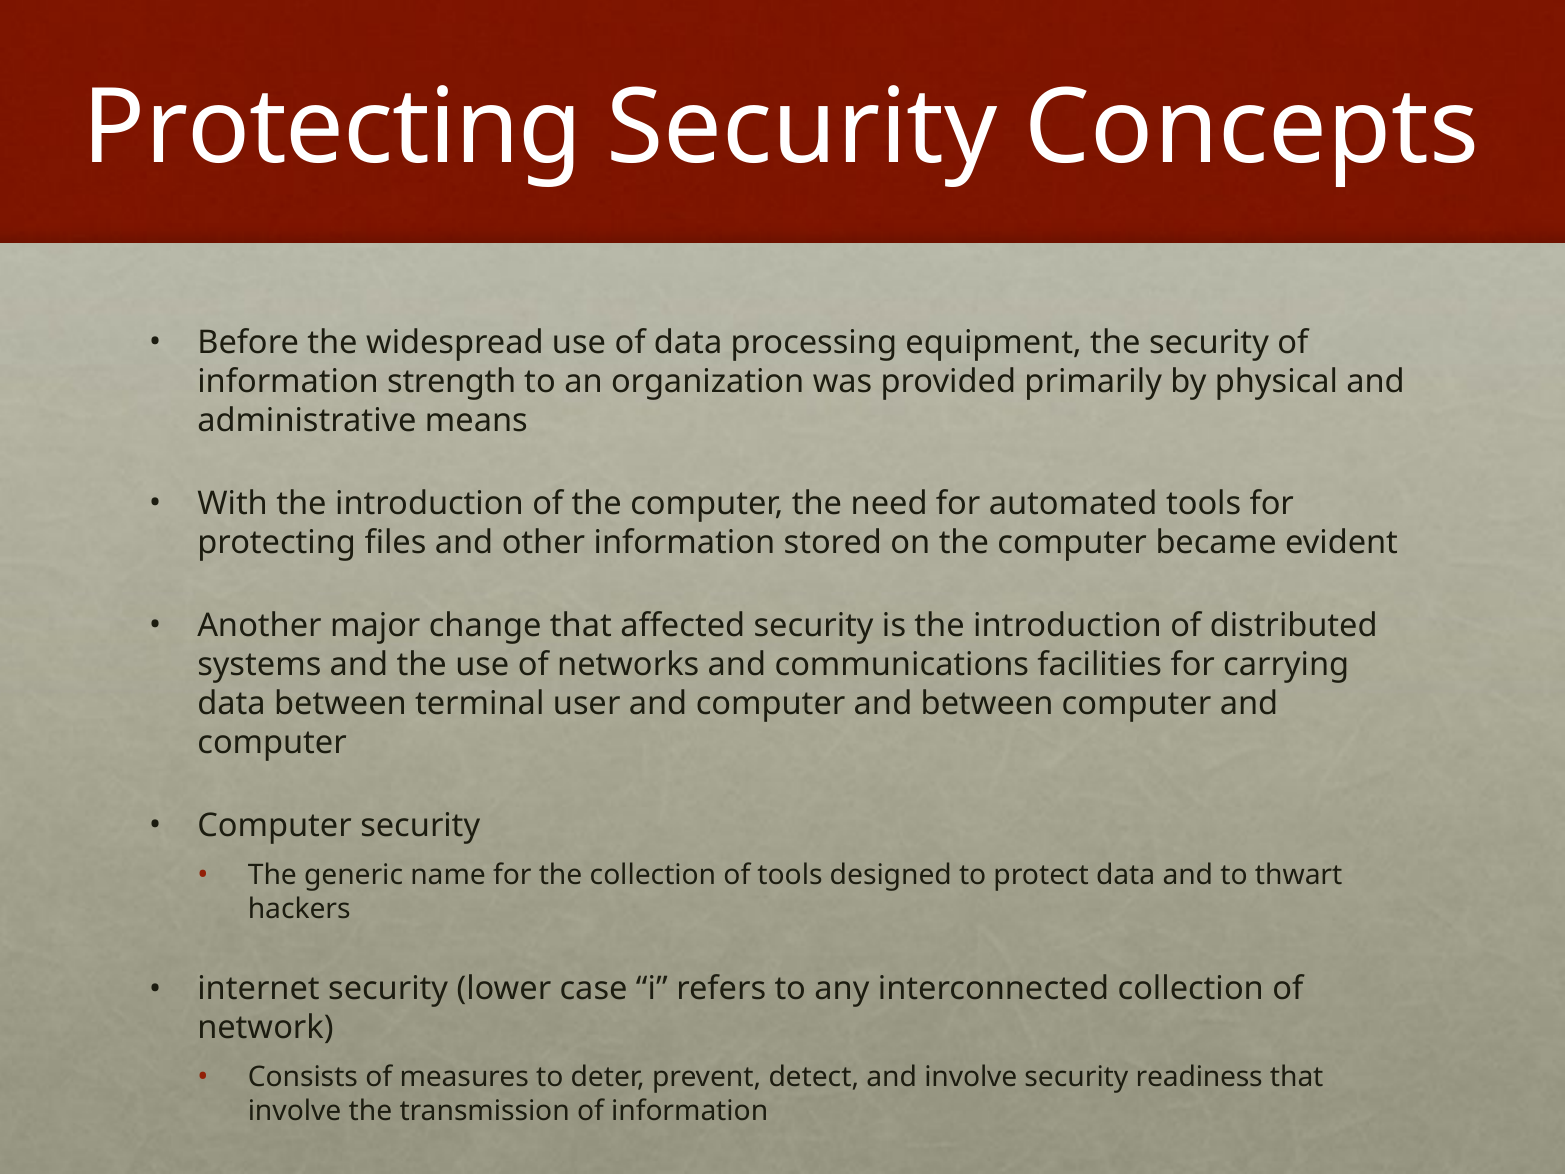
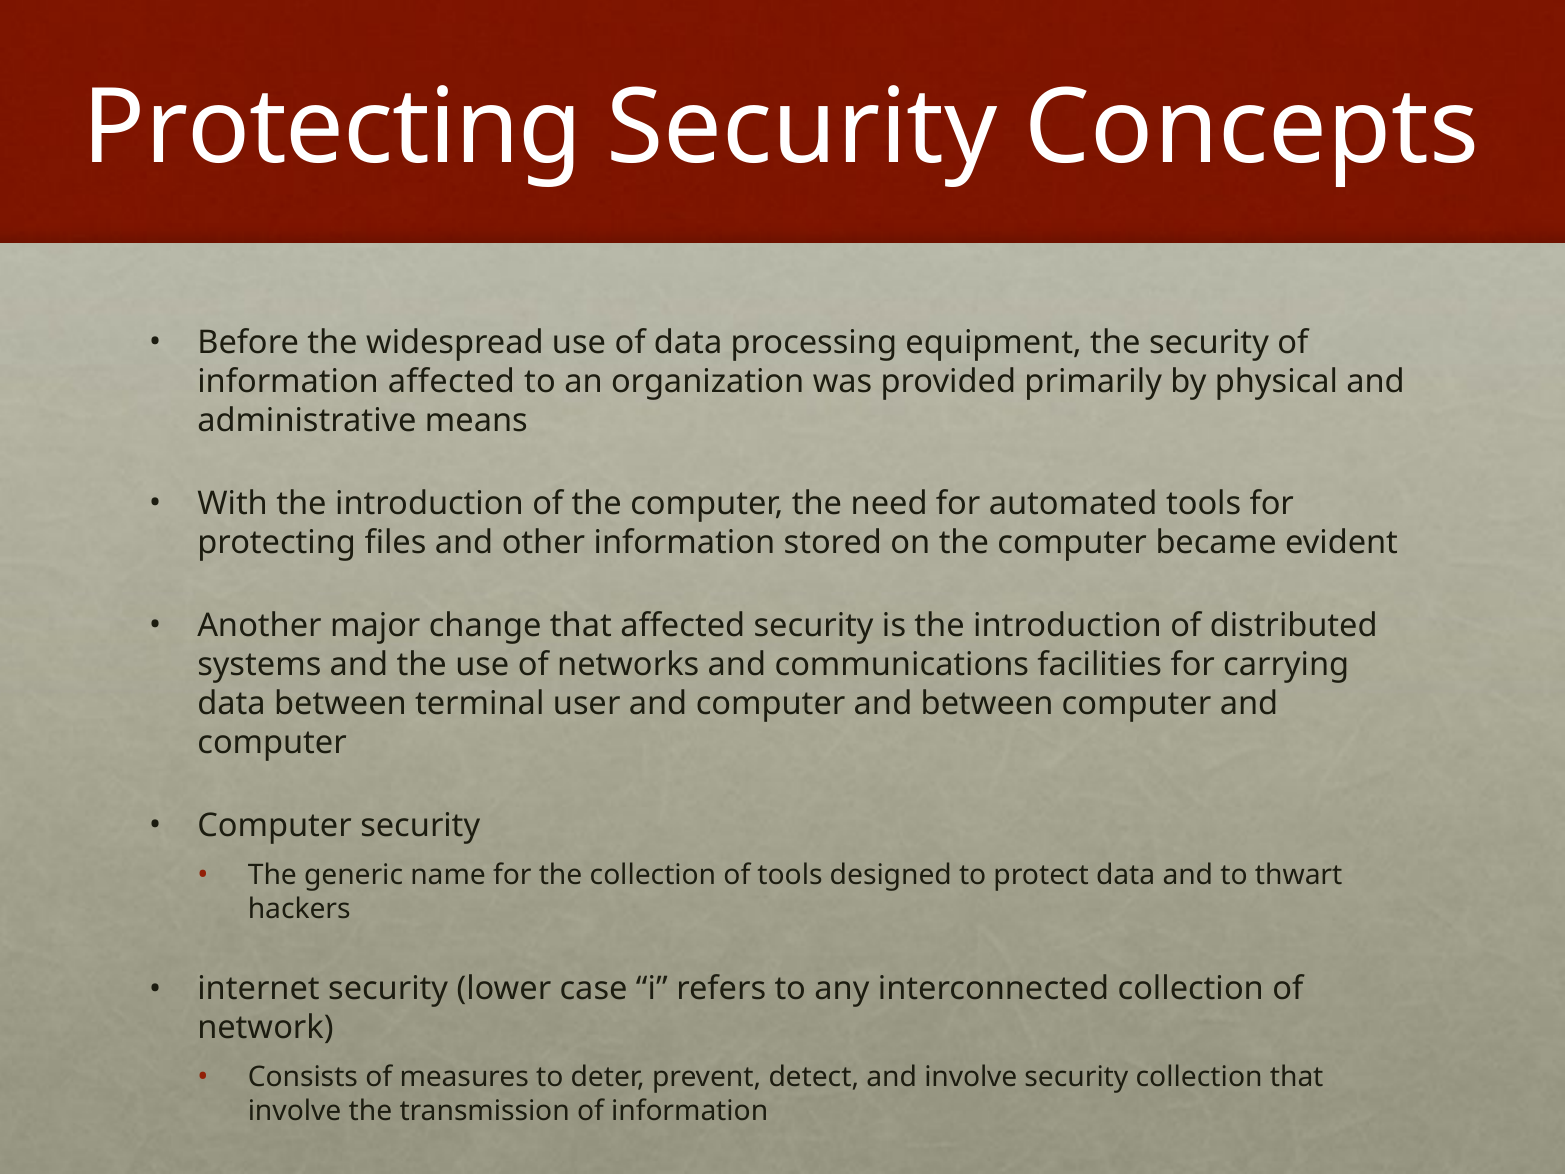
information strength: strength -> affected
security readiness: readiness -> collection
